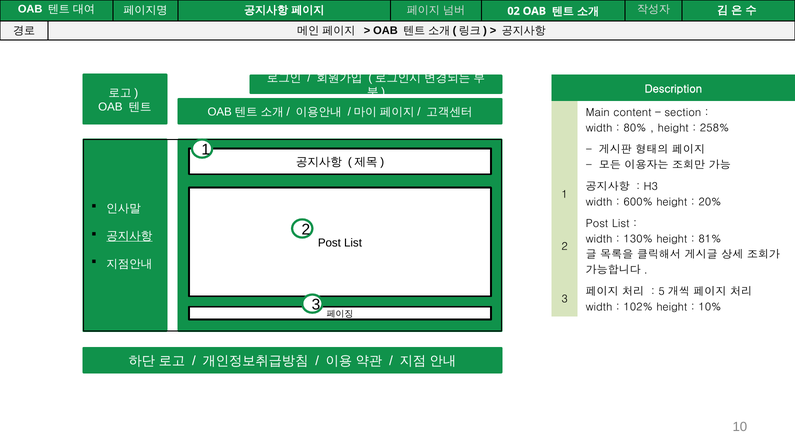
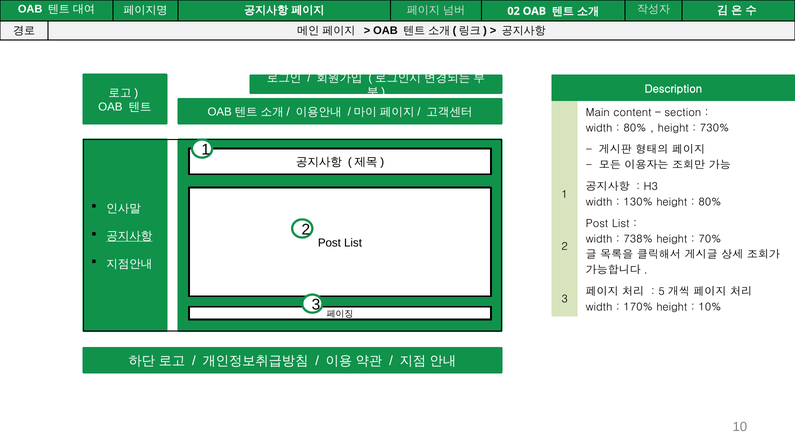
258%: 258% -> 730%
600%: 600% -> 130%
20% at (710, 202): 20% -> 80%
130%: 130% -> 738%
81%: 81% -> 70%
102%: 102% -> 170%
